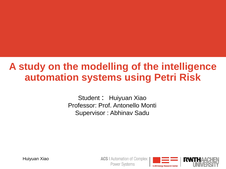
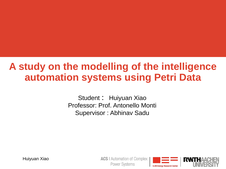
Risk: Risk -> Data
